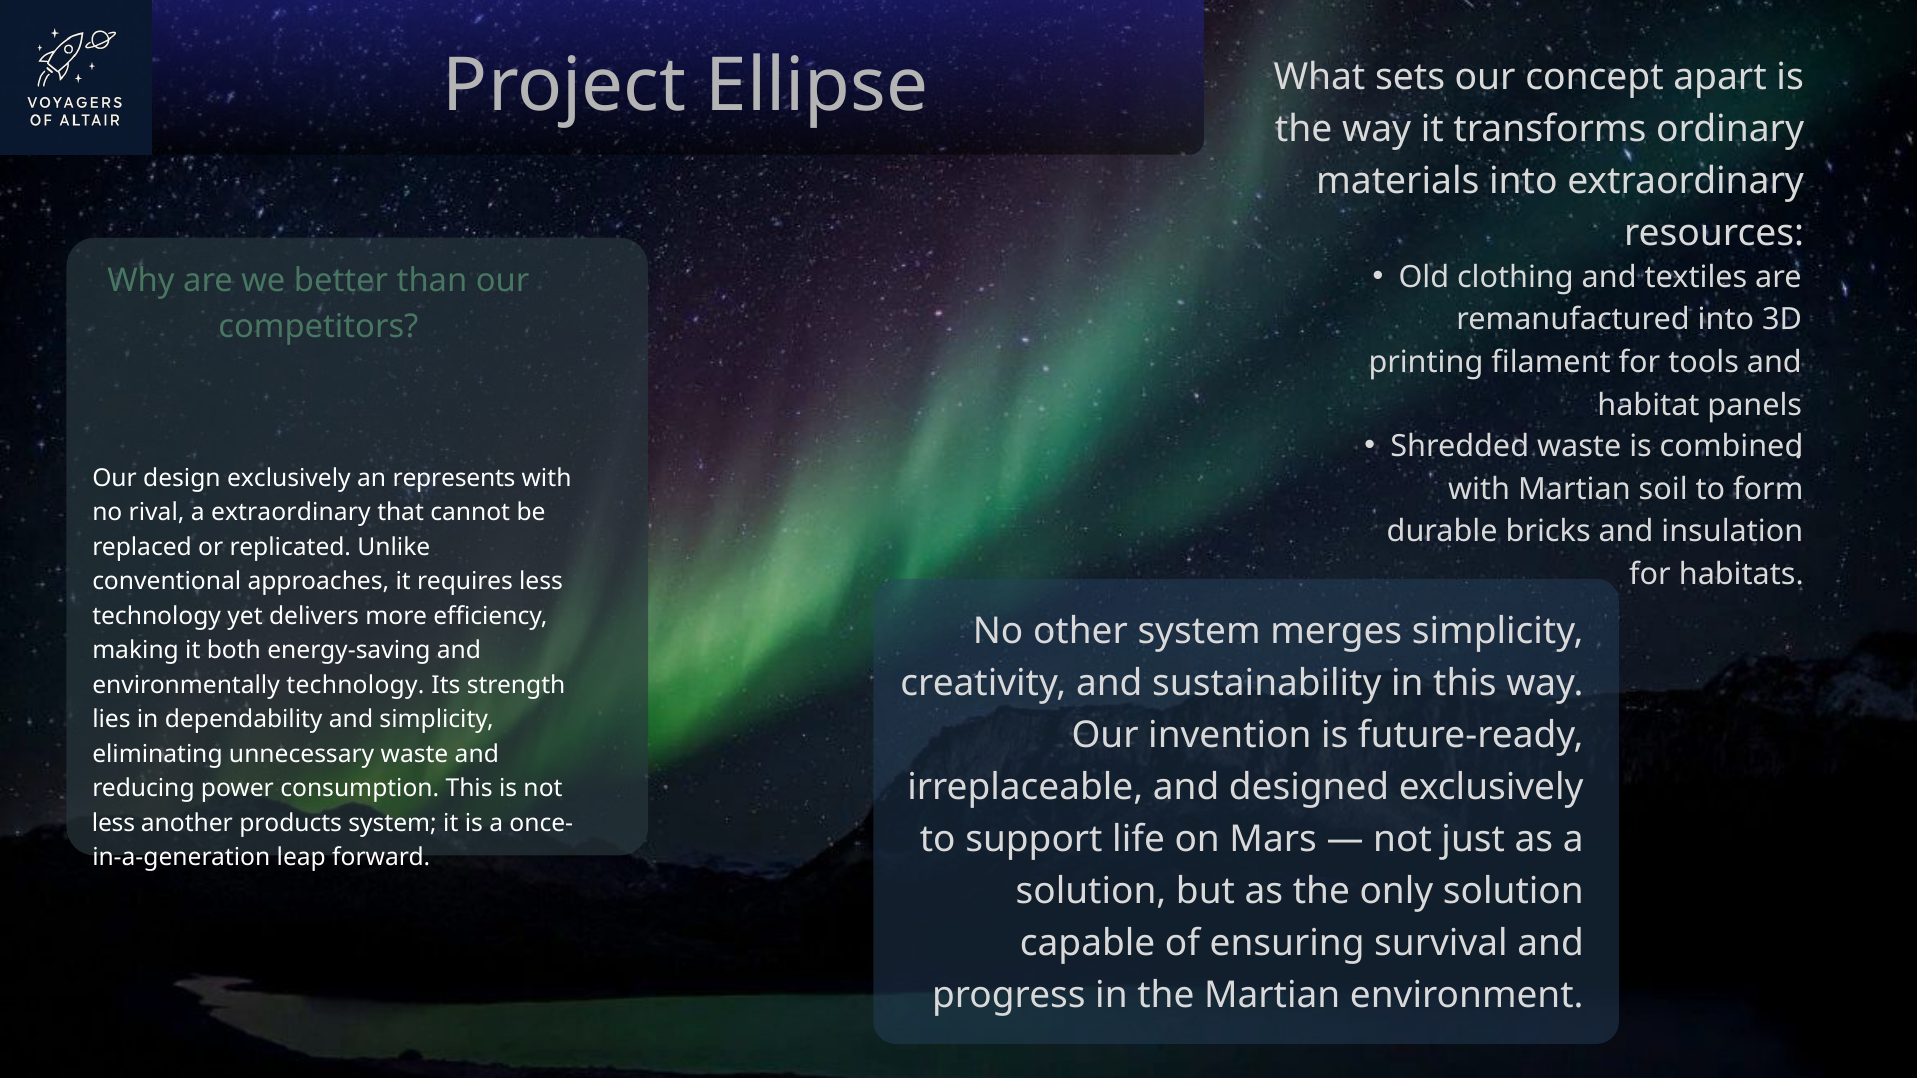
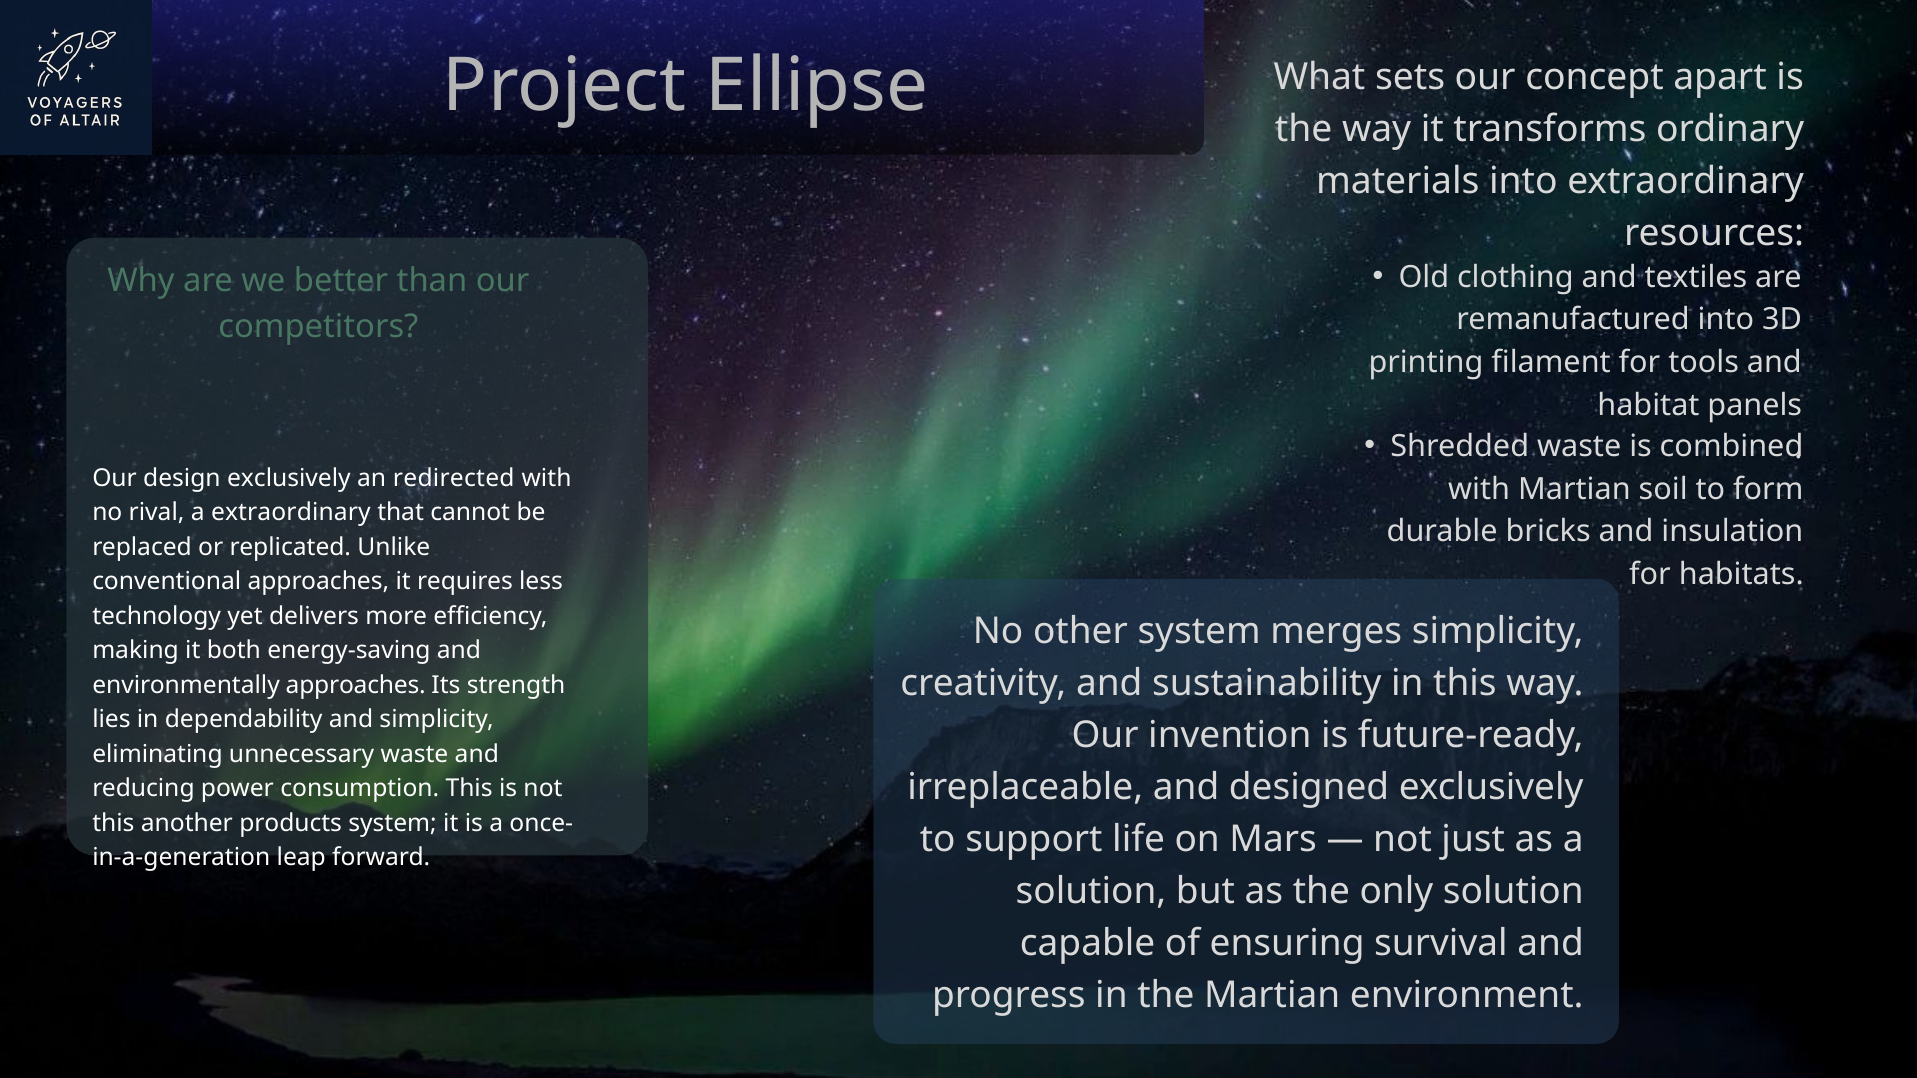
represents: represents -> redirected
environmentally technology: technology -> approaches
less at (113, 823): less -> this
